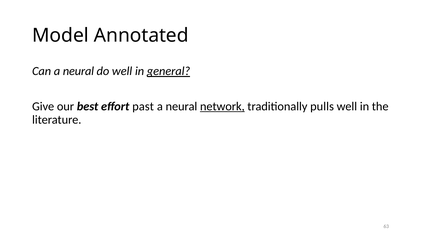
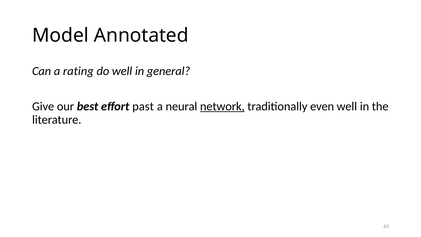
Can a neural: neural -> rating
general underline: present -> none
pulls: pulls -> even
